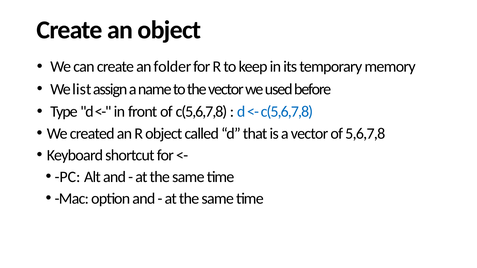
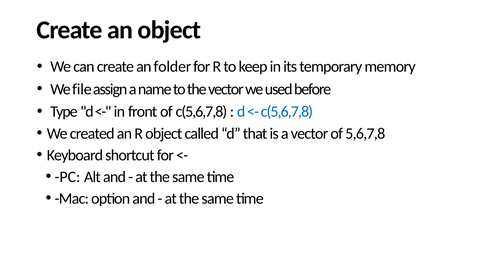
list: list -> file
